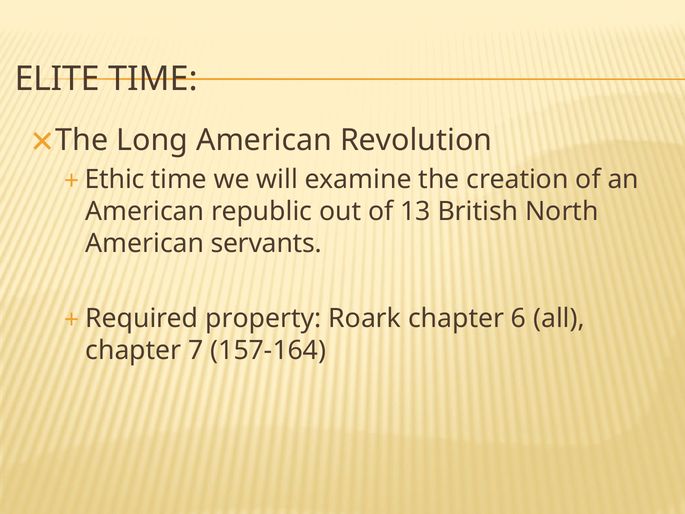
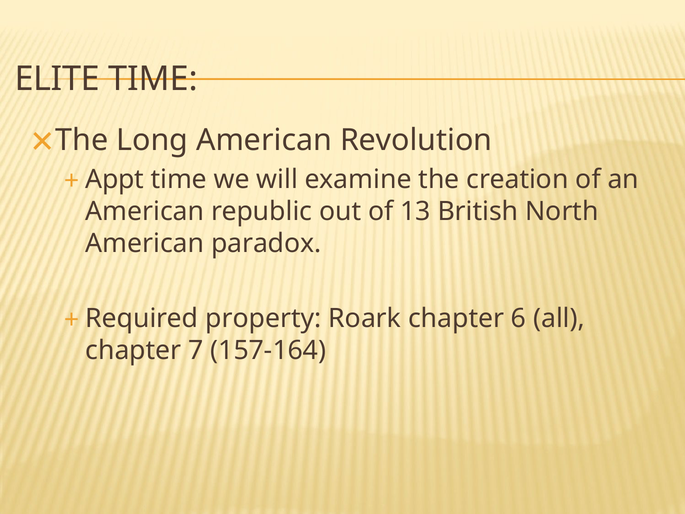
Ethic: Ethic -> Appt
servants: servants -> paradox
